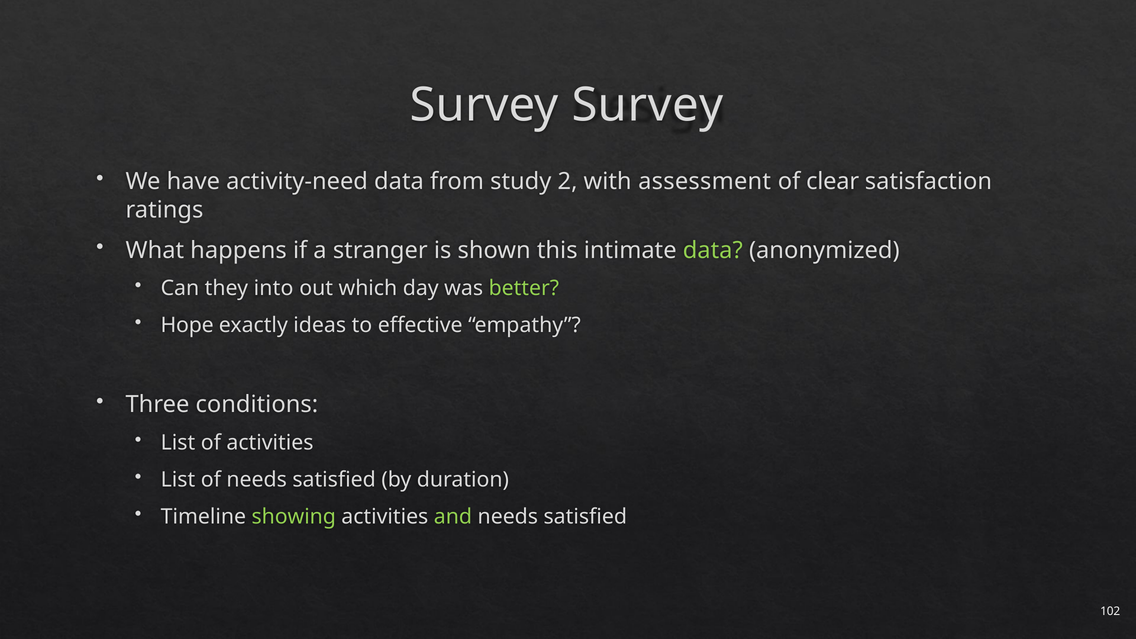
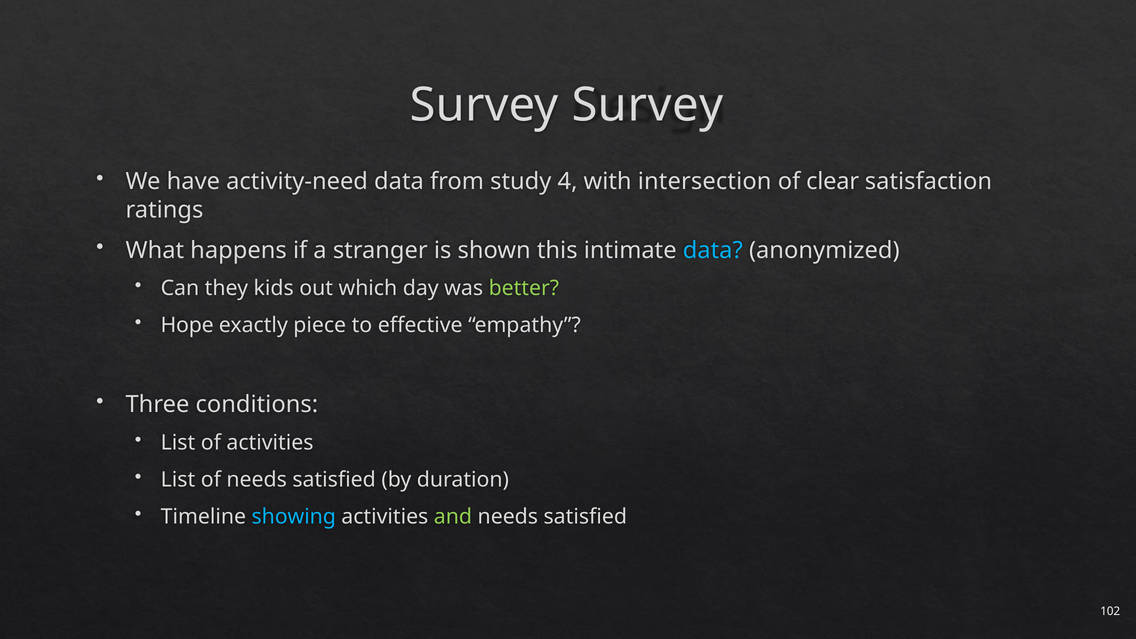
2: 2 -> 4
assessment: assessment -> intersection
data at (713, 250) colour: light green -> light blue
into: into -> kids
ideas: ideas -> piece
showing colour: light green -> light blue
